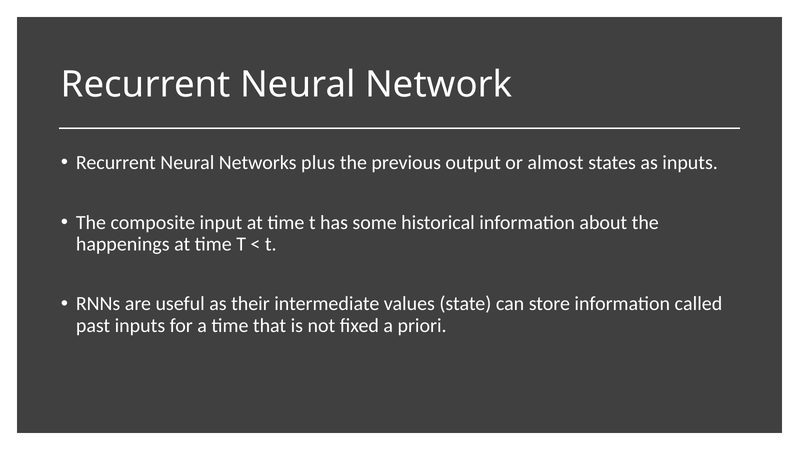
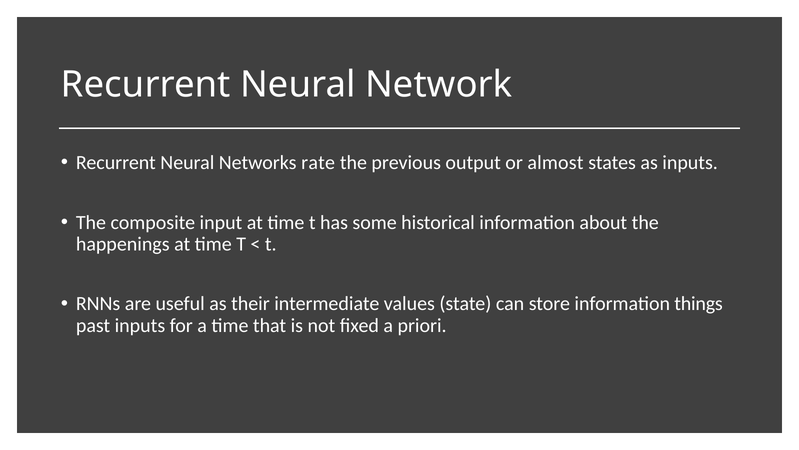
plus: plus -> rate
called: called -> things
